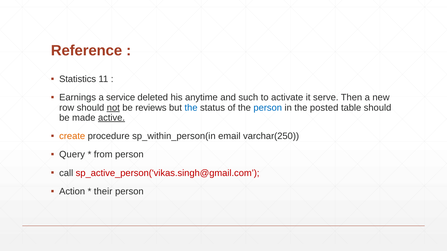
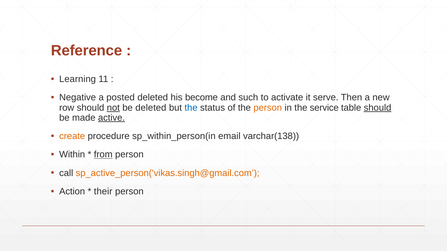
Statistics: Statistics -> Learning
Earnings: Earnings -> Negative
service: service -> posted
anytime: anytime -> become
be reviews: reviews -> deleted
person at (268, 108) colour: blue -> orange
posted: posted -> service
should at (378, 108) underline: none -> present
varchar(250: varchar(250 -> varchar(138
Query: Query -> Within
from underline: none -> present
sp_active_person('vikas.singh@gmail.com colour: red -> orange
